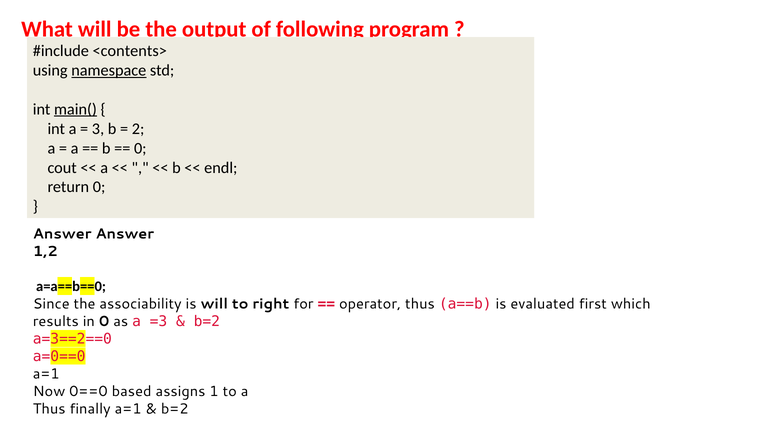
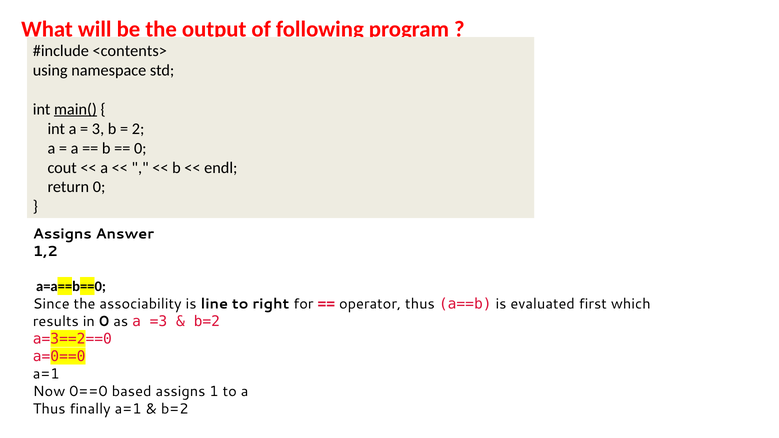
namespace underline: present -> none
Answer at (62, 234): Answer -> Assigns
is will: will -> line
